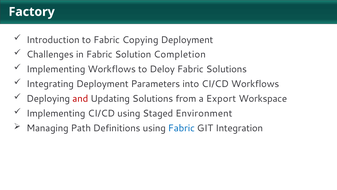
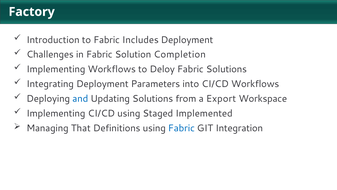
Copying: Copying -> Includes
and colour: red -> blue
Environment: Environment -> Implemented
Path: Path -> That
